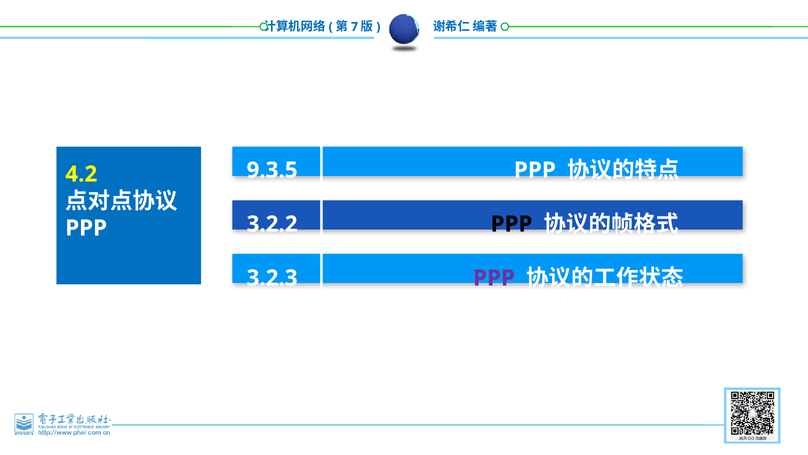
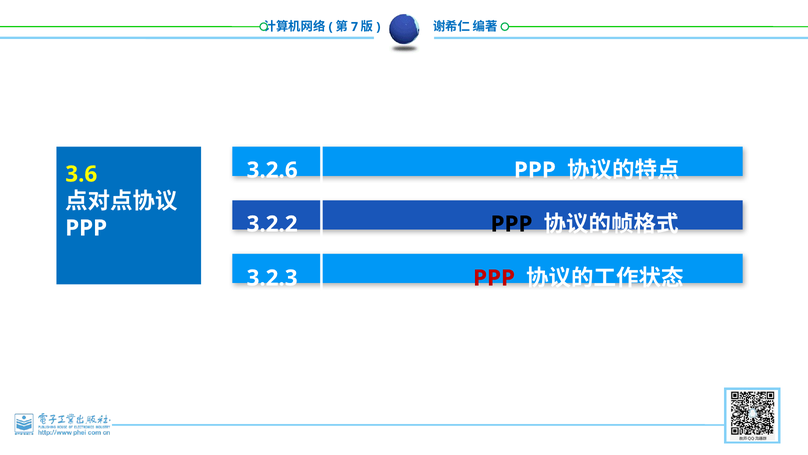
9.3.5: 9.3.5 -> 3.2.6
4.2: 4.2 -> 3.6
PPP at (494, 278) colour: purple -> red
